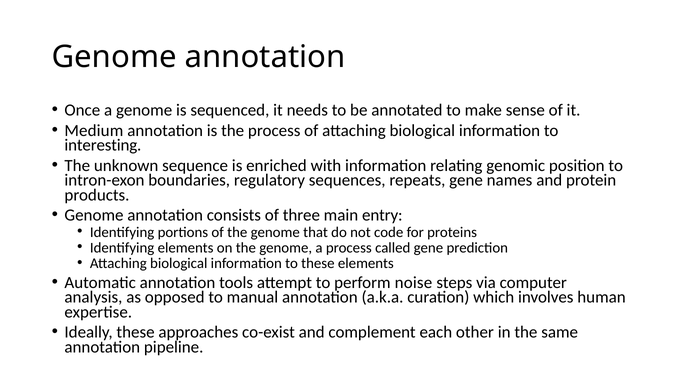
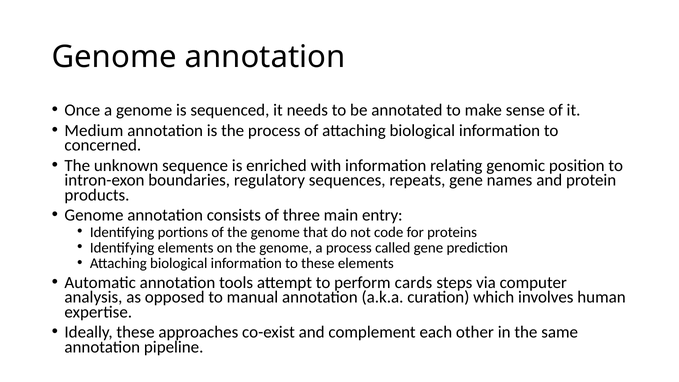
interesting: interesting -> concerned
noise: noise -> cards
